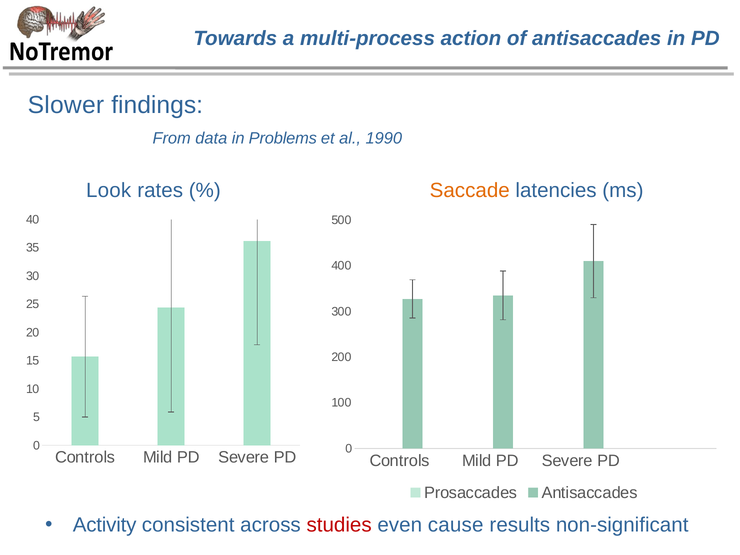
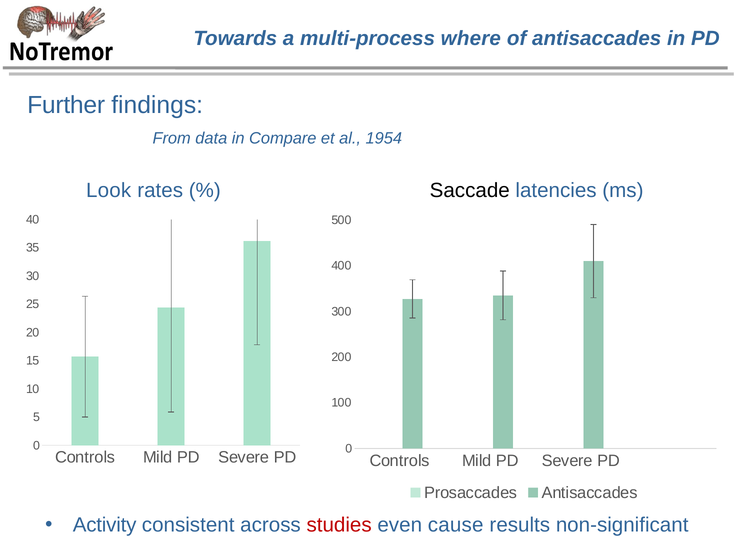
action: action -> where
Slower: Slower -> Further
Problems: Problems -> Compare
1990: 1990 -> 1954
Saccade colour: orange -> black
